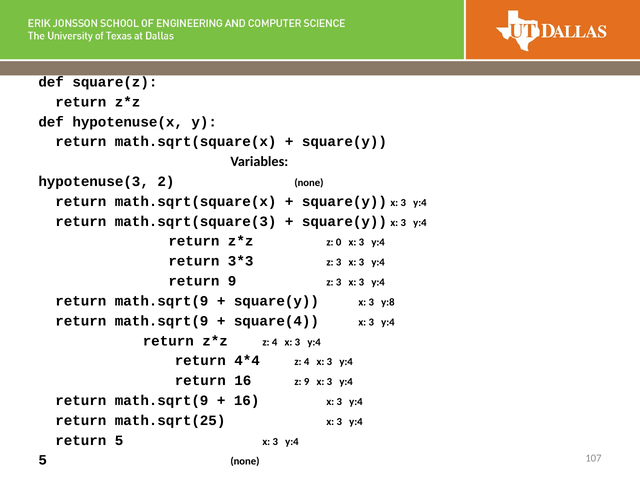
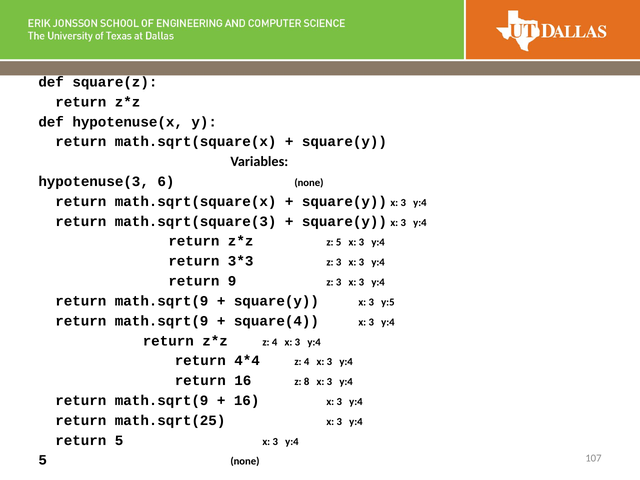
2: 2 -> 6
z 0: 0 -> 5
y:8: y:8 -> y:5
z 9: 9 -> 8
